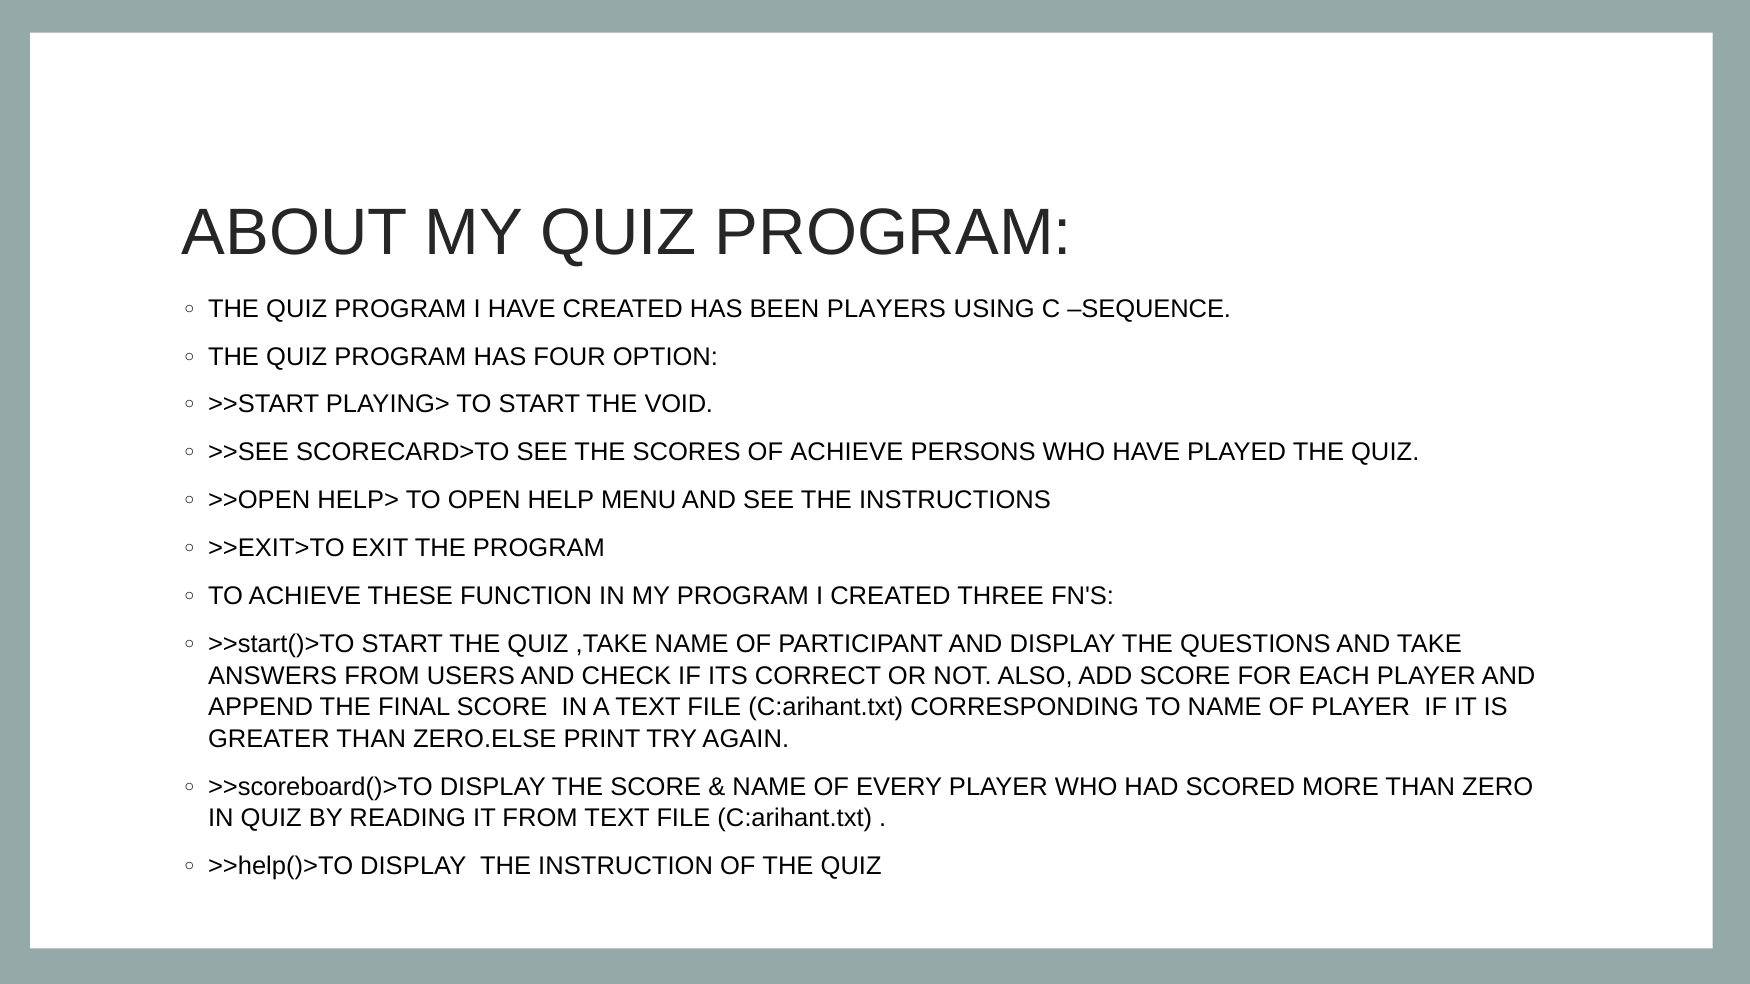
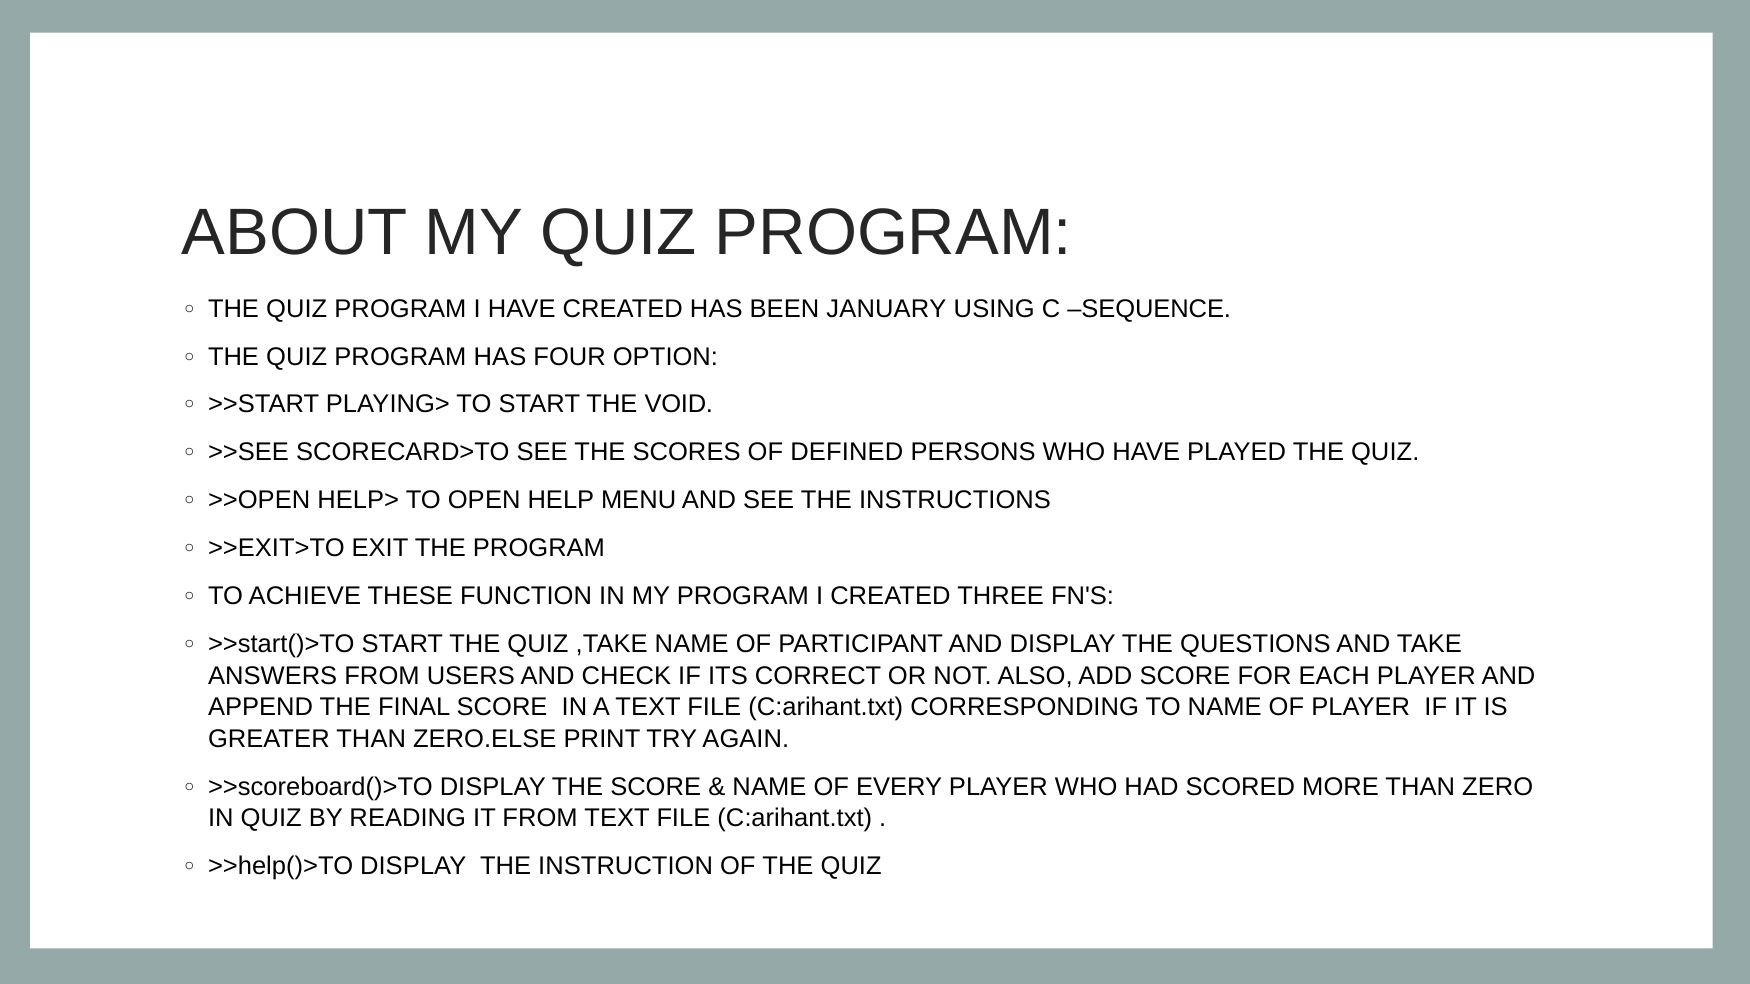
PLAYERS: PLAYERS -> JANUARY
OF ACHIEVE: ACHIEVE -> DEFINED
